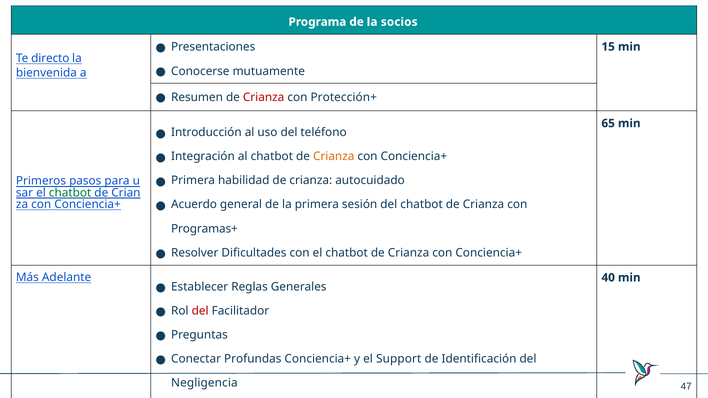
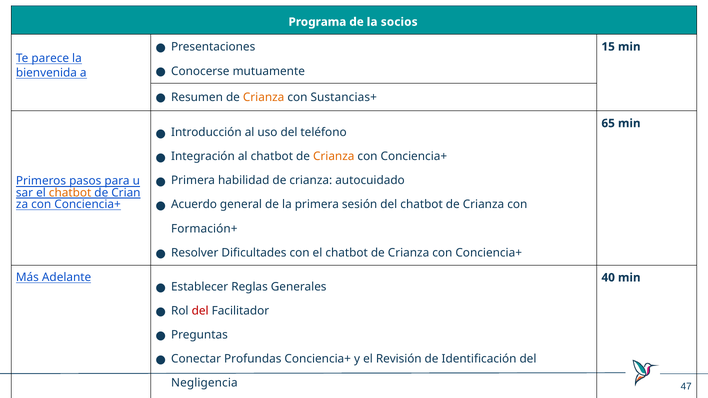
directo: directo -> parece
Crianza at (264, 97) colour: red -> orange
Protección+: Protección+ -> Sustancias+
chatbot at (70, 193) colour: green -> orange
Programas+: Programas+ -> Formación+
Support: Support -> Revisión
